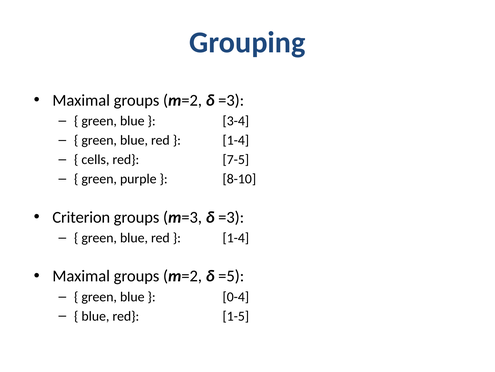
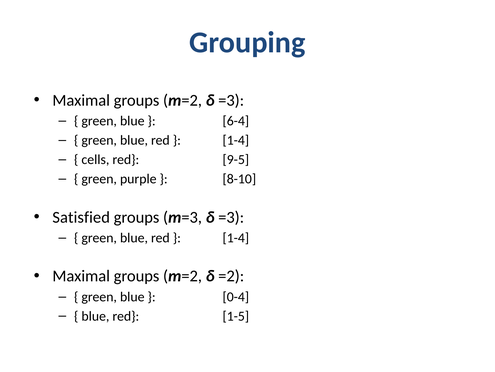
3-4: 3-4 -> 6-4
7-5: 7-5 -> 9-5
Criterion: Criterion -> Satisfied
=5: =5 -> =2
